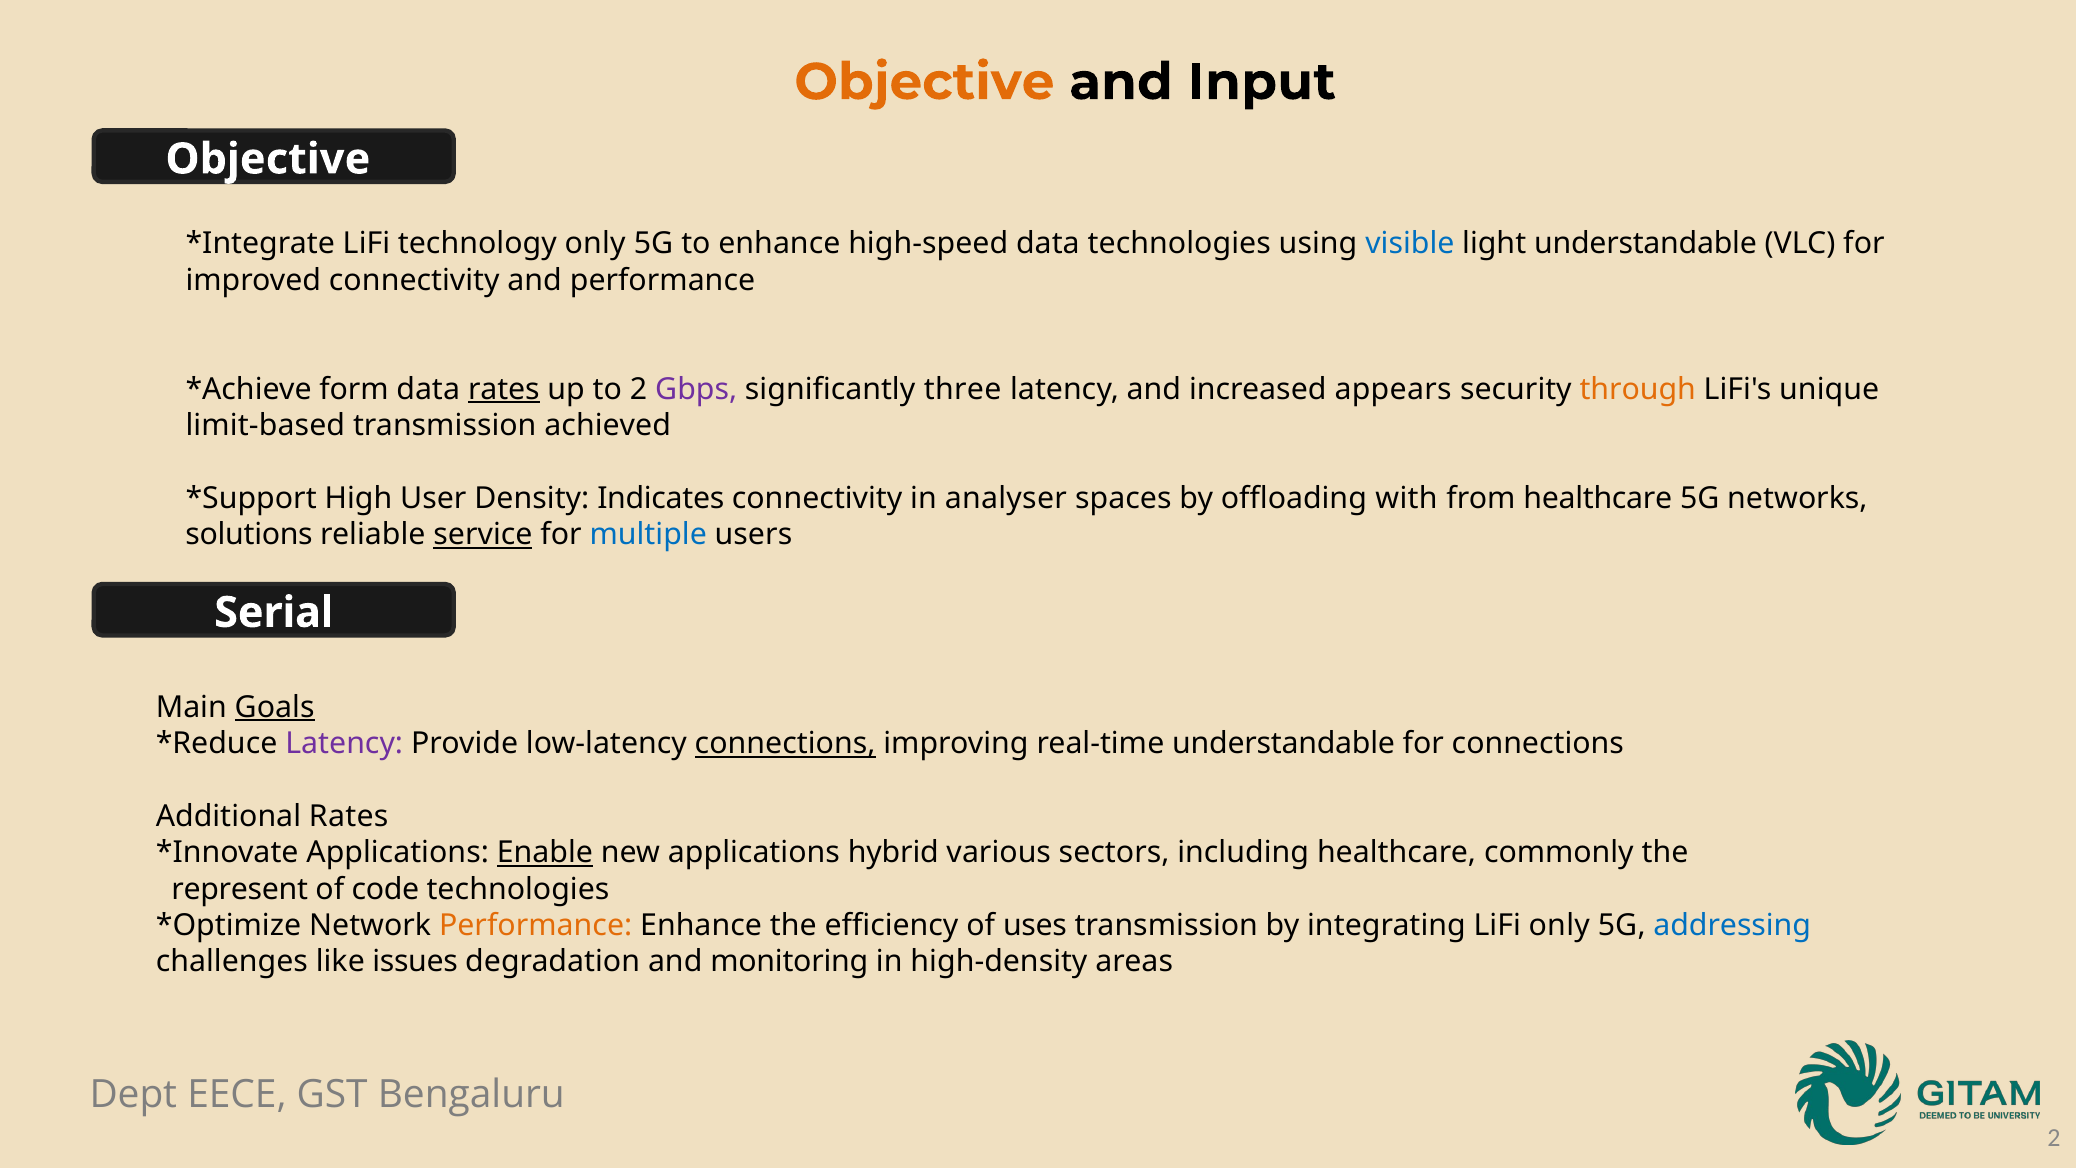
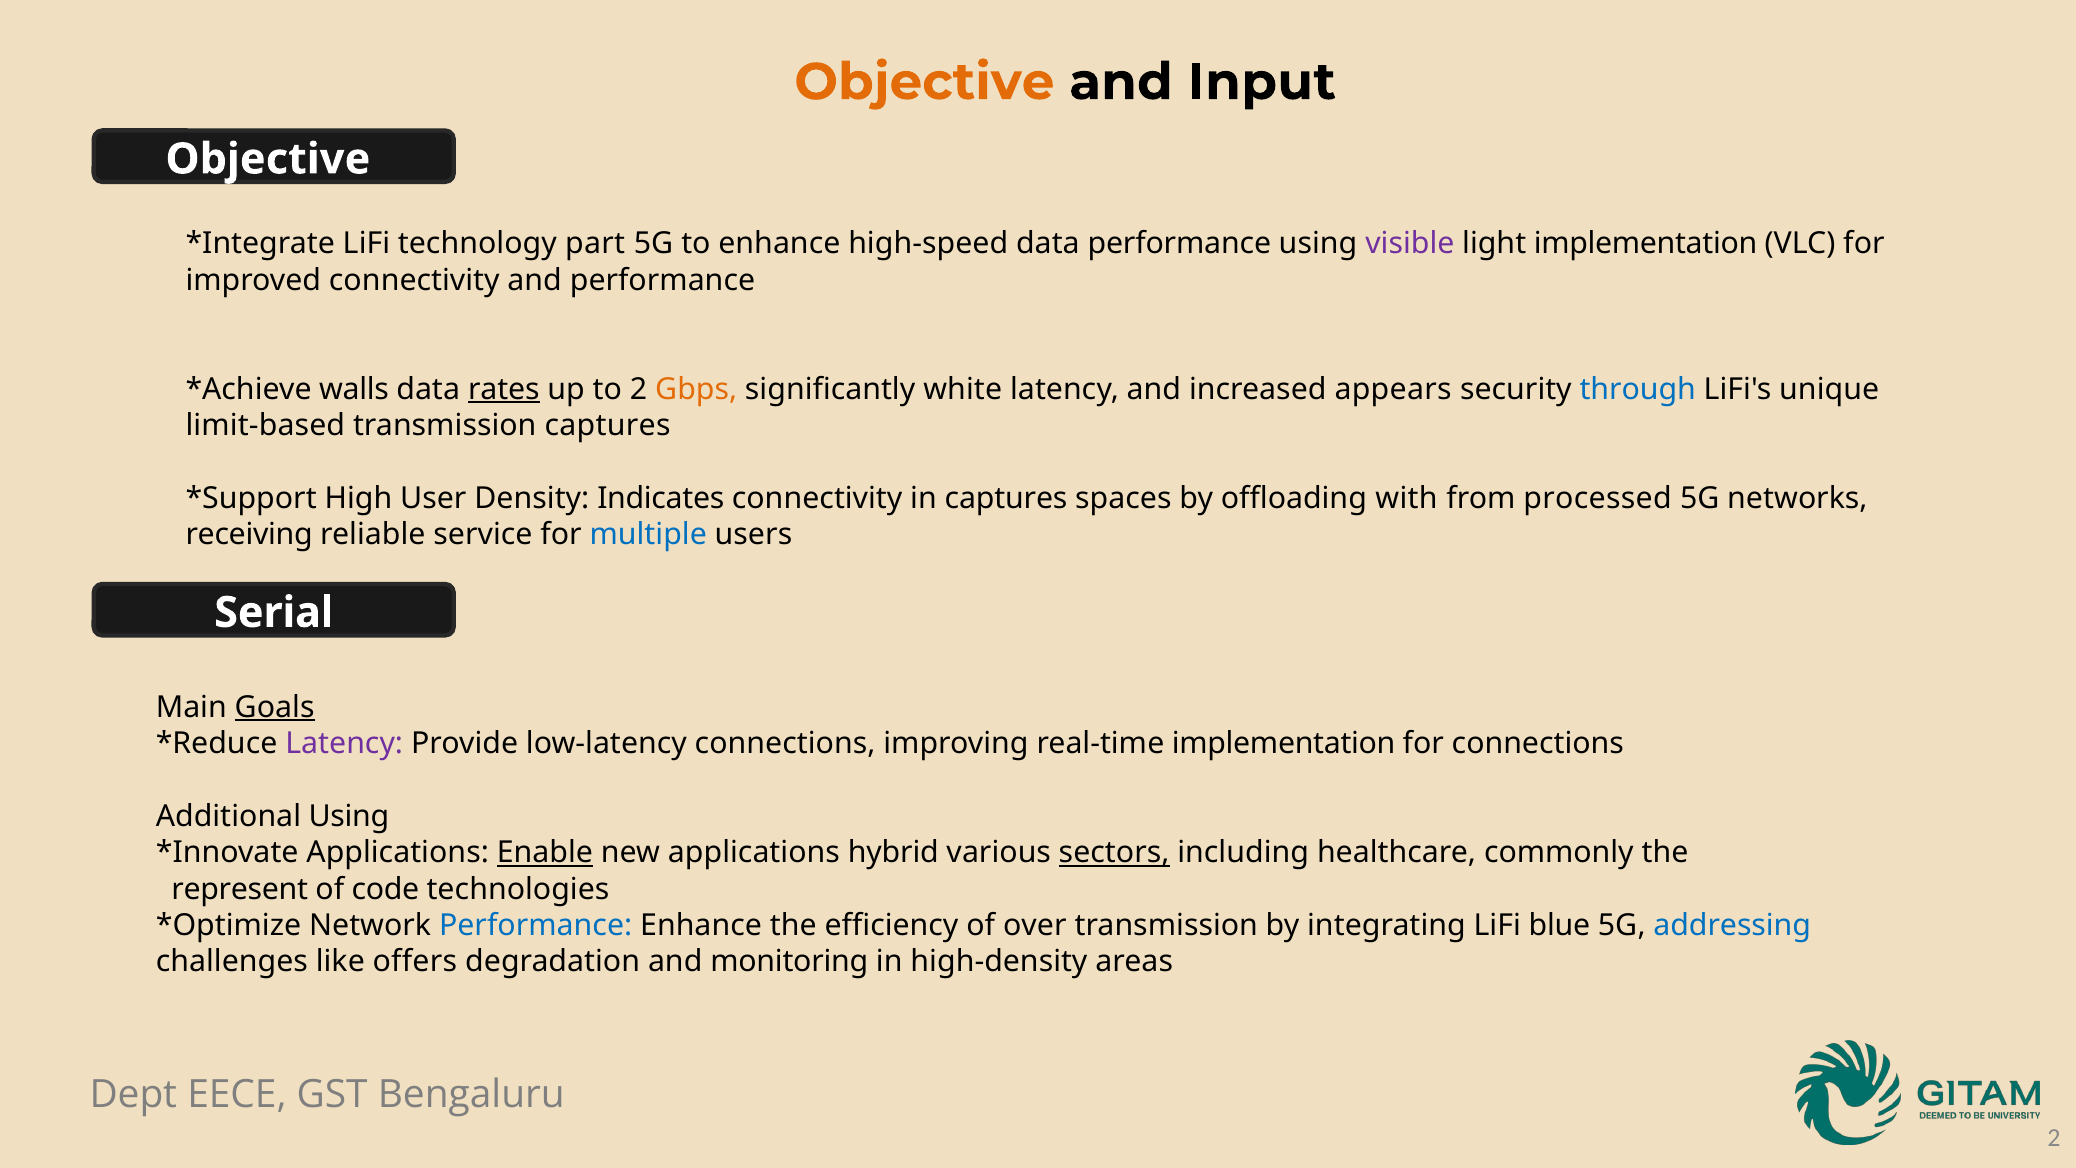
technology only: only -> part
data technologies: technologies -> performance
visible colour: blue -> purple
light understandable: understandable -> implementation
form: form -> walls
Gbps colour: purple -> orange
three: three -> white
through colour: orange -> blue
transmission achieved: achieved -> captures
in analyser: analyser -> captures
from healthcare: healthcare -> processed
solutions: solutions -> receiving
service underline: present -> none
connections at (785, 743) underline: present -> none
real-time understandable: understandable -> implementation
Additional Rates: Rates -> Using
sectors underline: none -> present
Performance at (536, 925) colour: orange -> blue
uses: uses -> over
LiFi only: only -> blue
issues: issues -> offers
